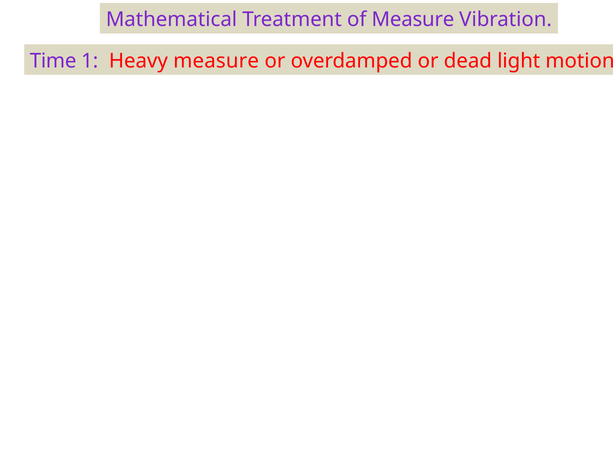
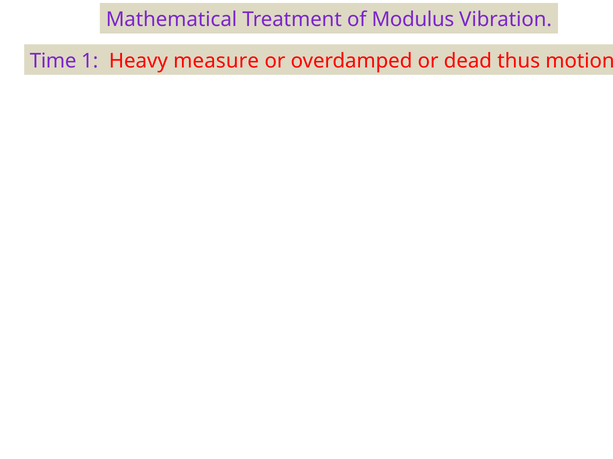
of Measure: Measure -> Modulus
light: light -> thus
